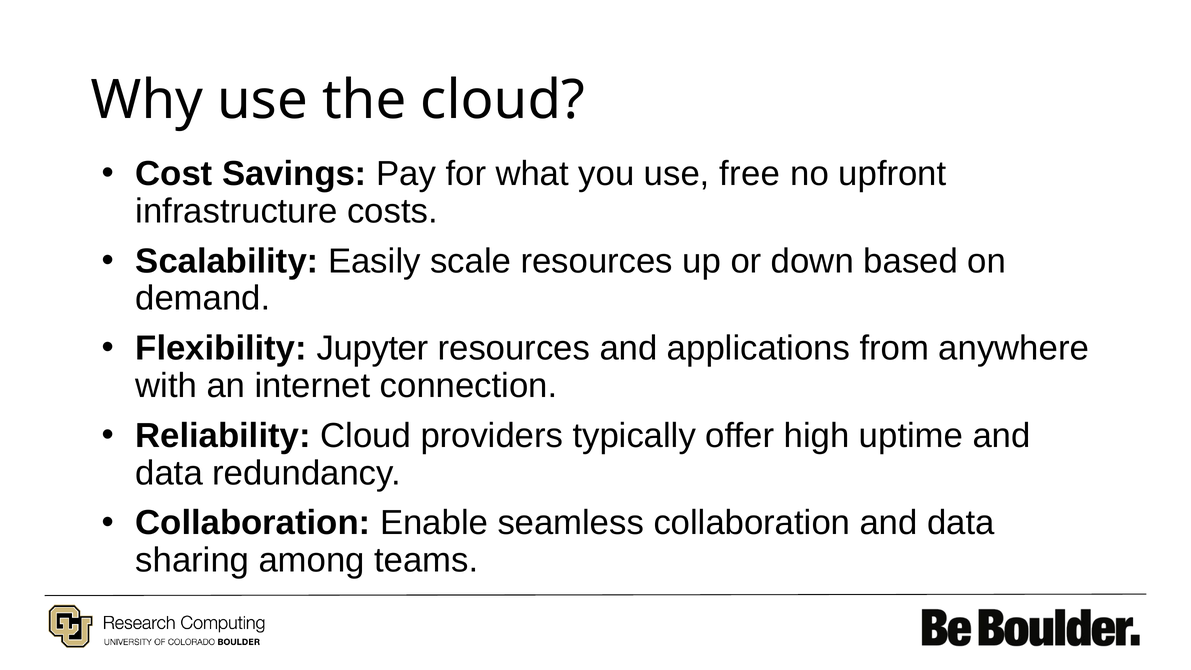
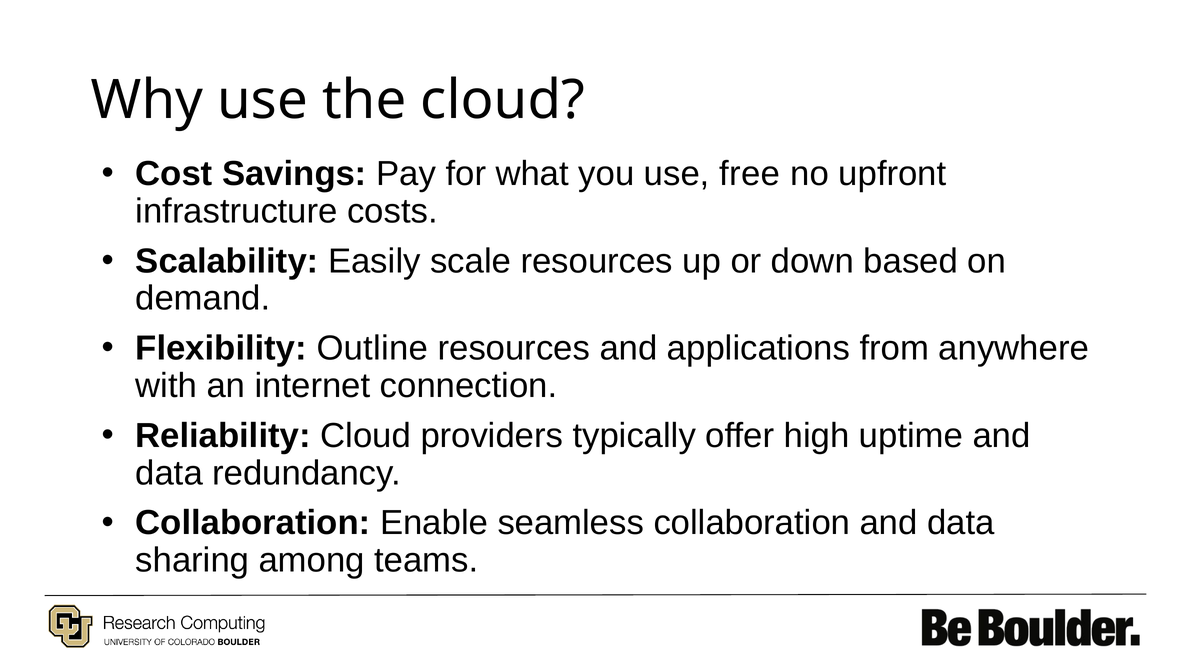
Jupyter: Jupyter -> Outline
